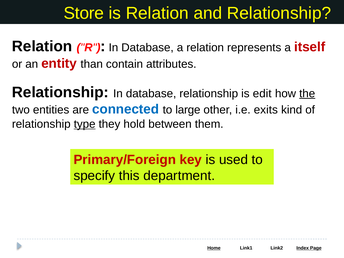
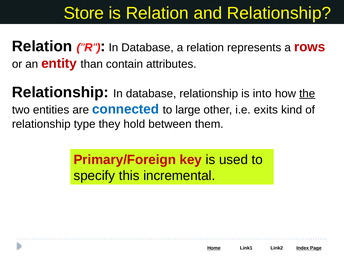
itself: itself -> rows
edit: edit -> into
type underline: present -> none
department: department -> incremental
